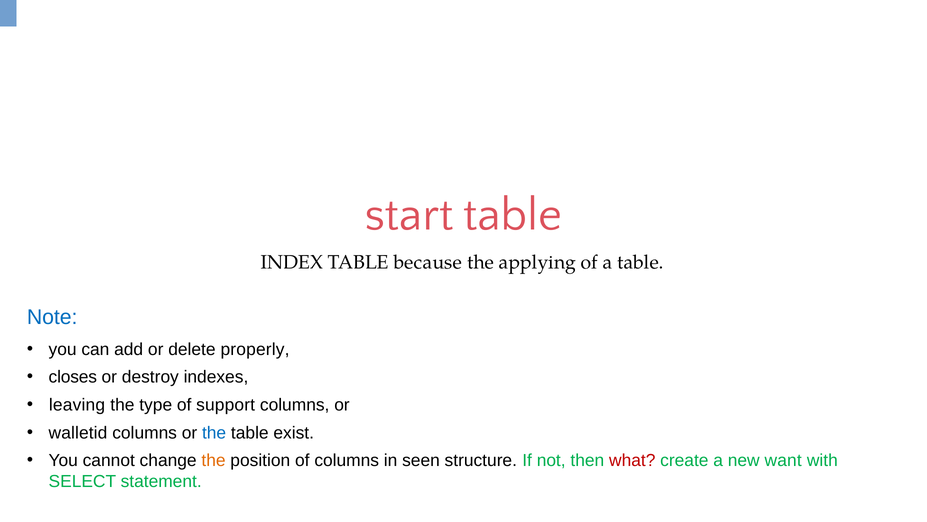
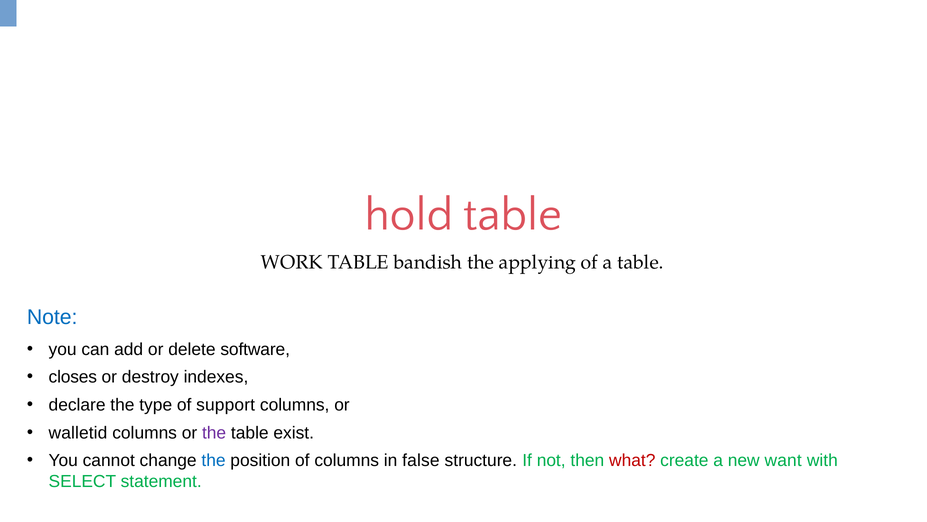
start: start -> hold
INDEX: INDEX -> WORK
because: because -> bandish
properly: properly -> software
leaving: leaving -> declare
the at (214, 432) colour: blue -> purple
the at (214, 460) colour: orange -> blue
seen: seen -> false
